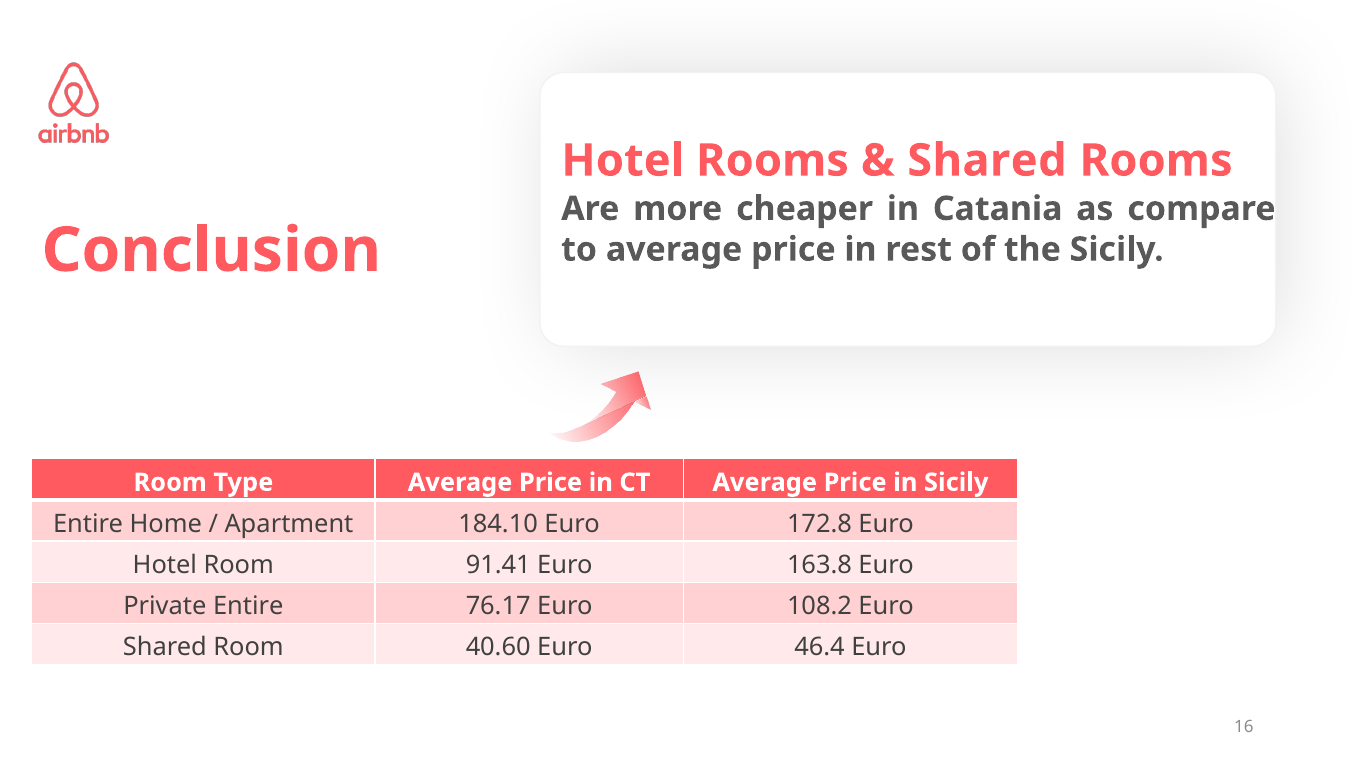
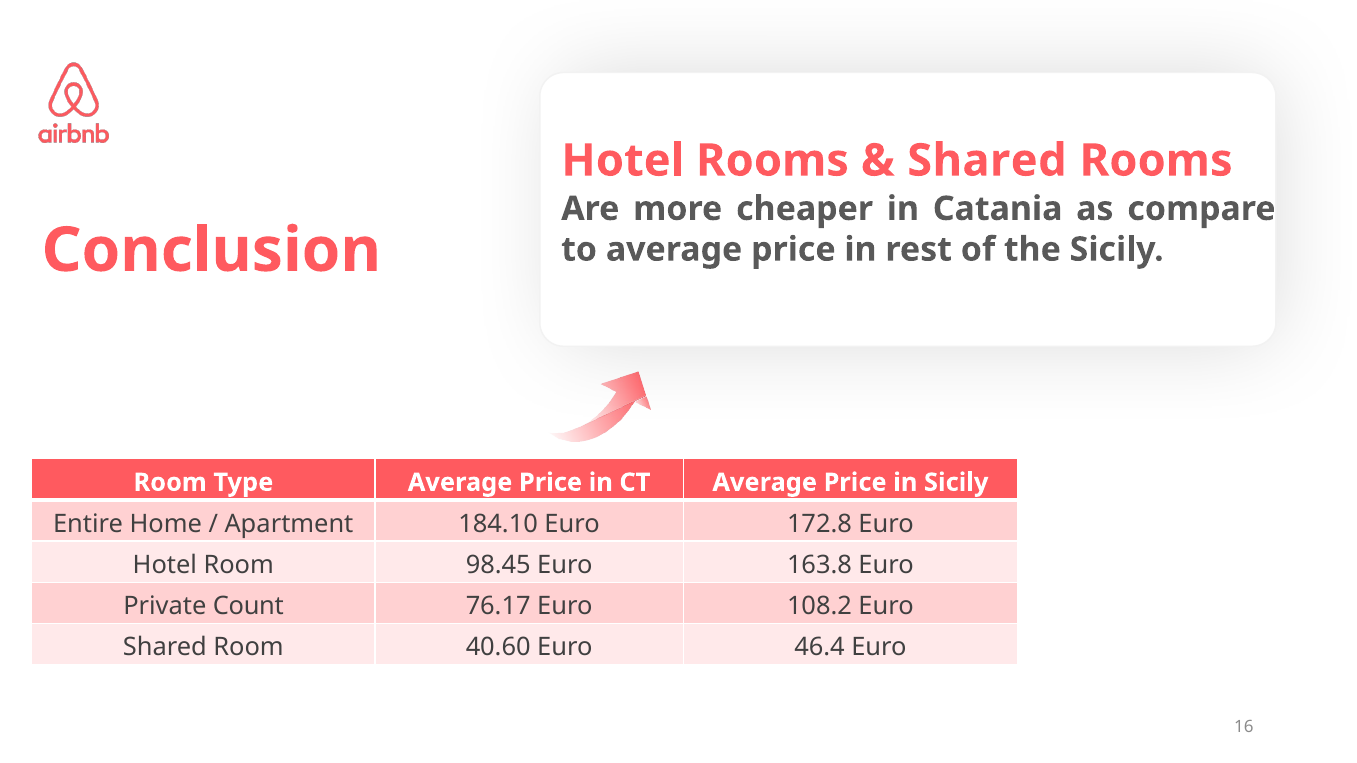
91.41: 91.41 -> 98.45
Private Entire: Entire -> Count
